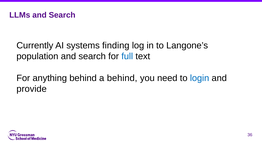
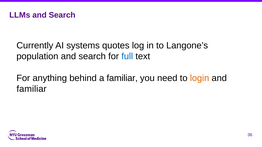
finding: finding -> quotes
a behind: behind -> familiar
login colour: blue -> orange
provide at (32, 89): provide -> familiar
